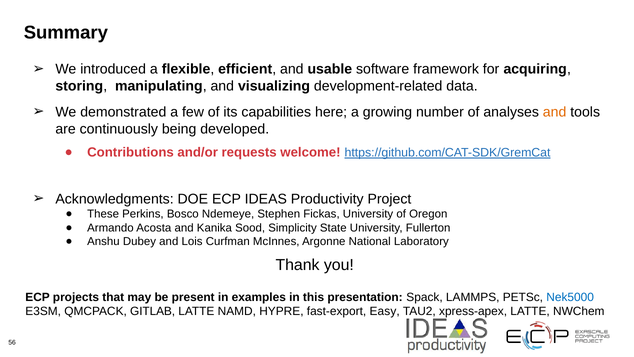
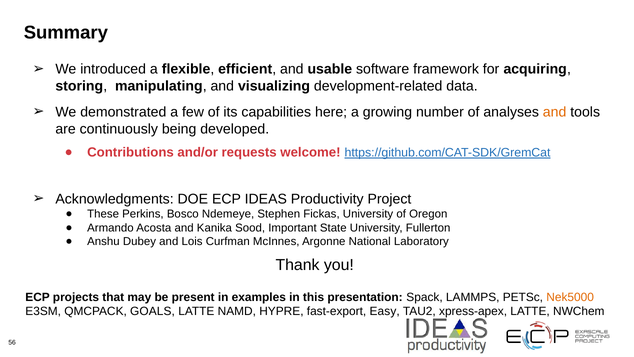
Simplicity: Simplicity -> Important
Nek5000 colour: blue -> orange
GITLAB: GITLAB -> GOALS
